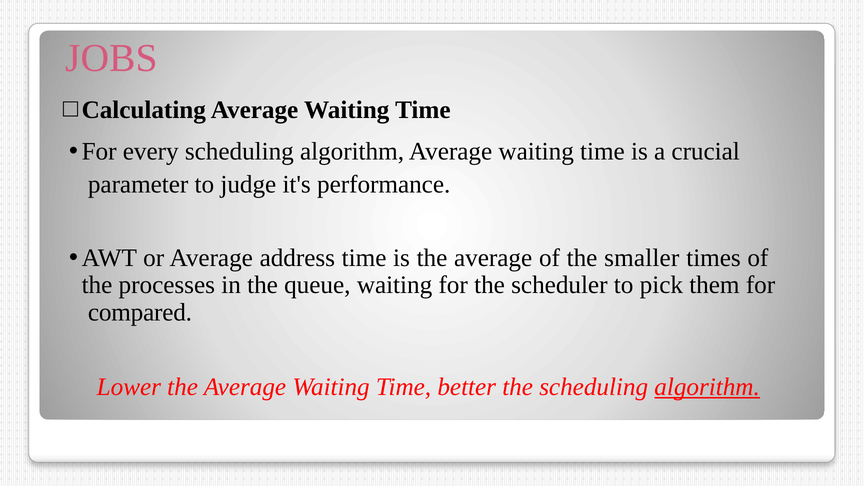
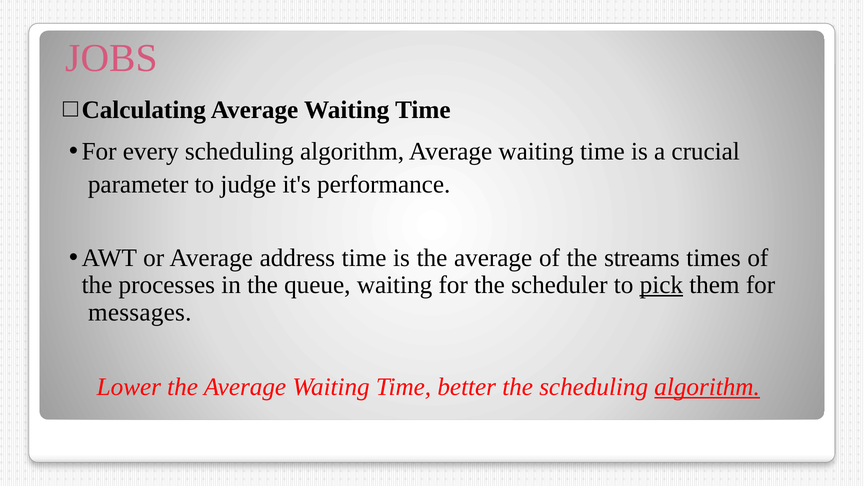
smaller: smaller -> streams
pick underline: none -> present
compared: compared -> messages
